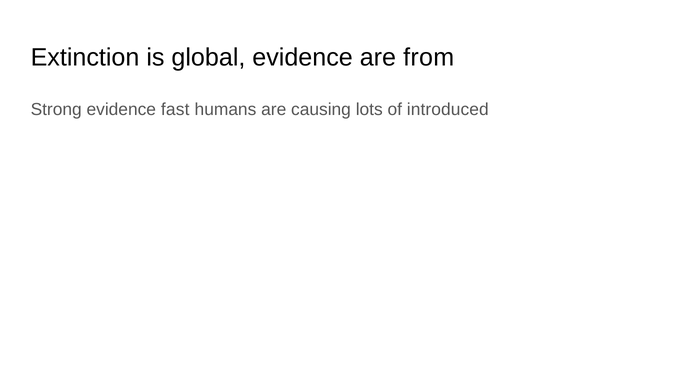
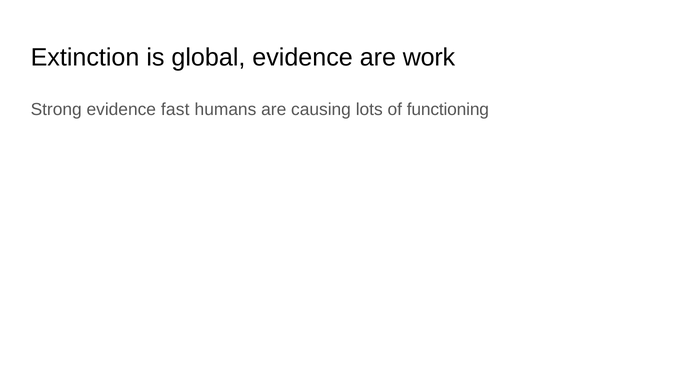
from: from -> work
introduced: introduced -> functioning
